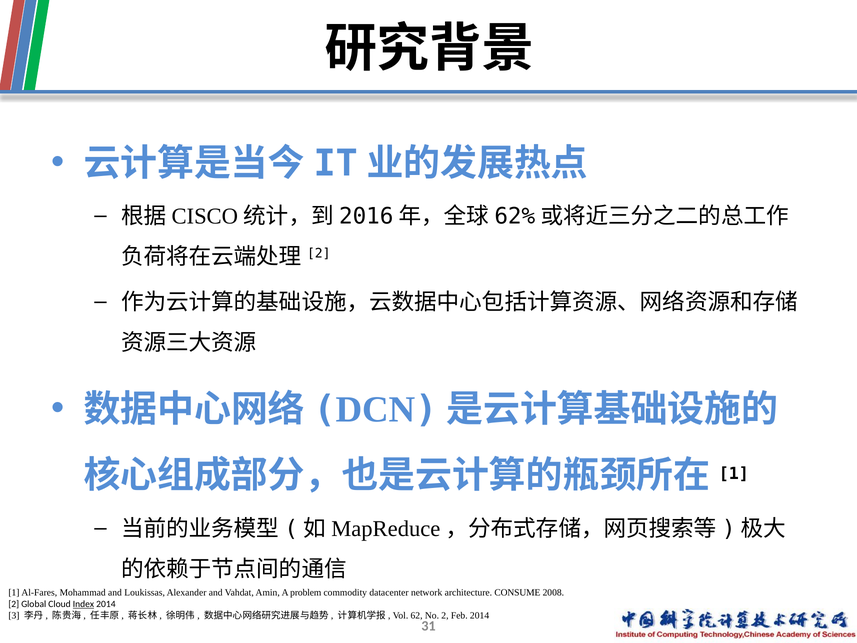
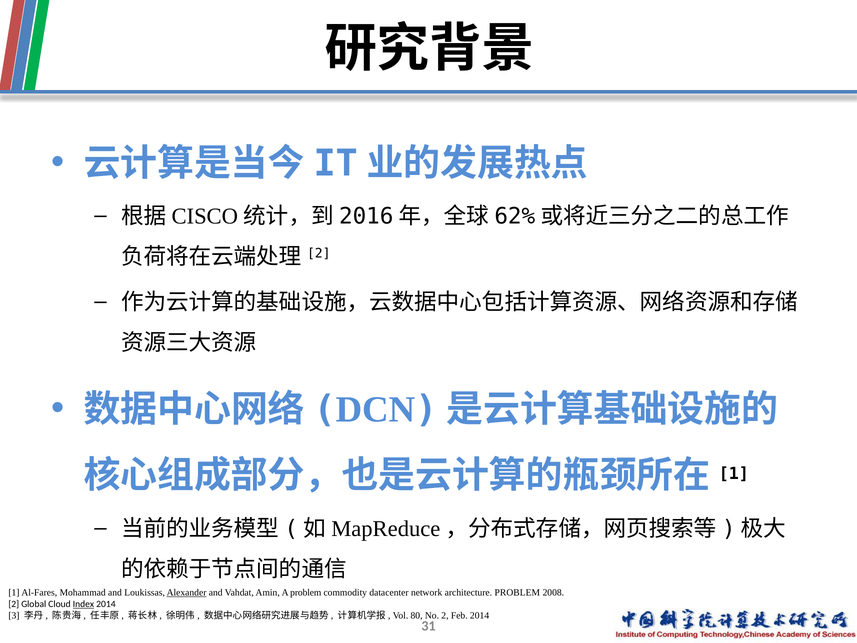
Alexander underline: none -> present
architecture CONSUME: CONSUME -> PROBLEM
62: 62 -> 80
